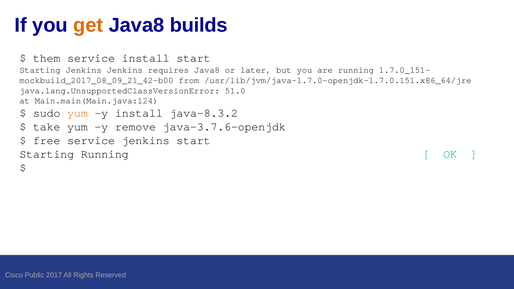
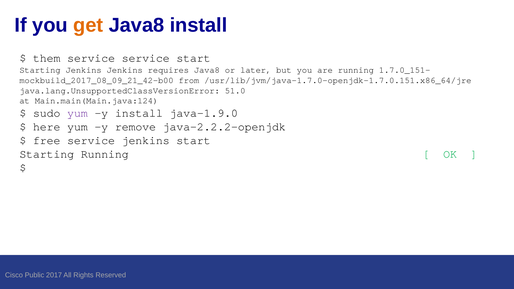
Java8 builds: builds -> install
service install: install -> service
yum at (77, 113) colour: orange -> purple
java-8.3.2: java-8.3.2 -> java-1.9.0
take: take -> here
java-3.7.6-openjdk: java-3.7.6-openjdk -> java-2.2.2-openjdk
